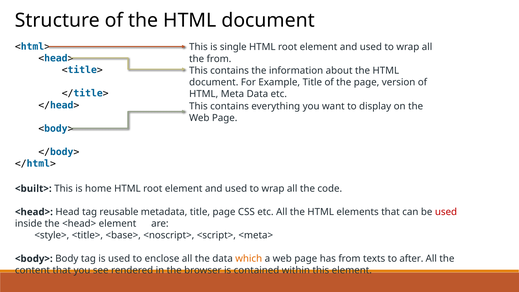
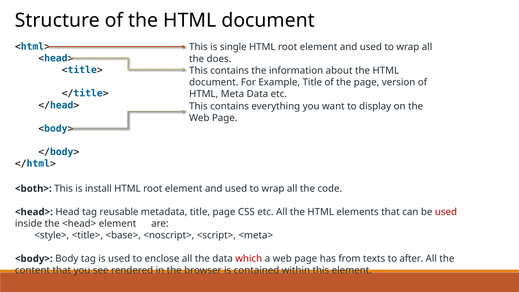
the from: from -> does
<built>: <built> -> <both>
home: home -> install
which colour: orange -> red
